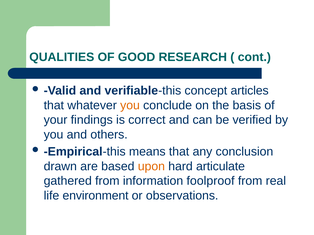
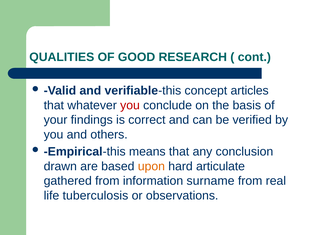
you at (130, 106) colour: orange -> red
foolproof: foolproof -> surname
environment: environment -> tuberculosis
